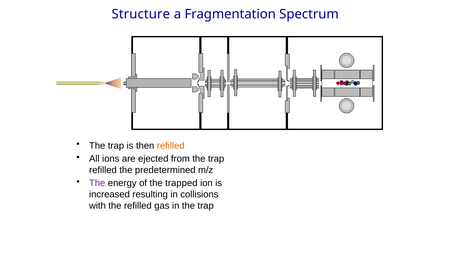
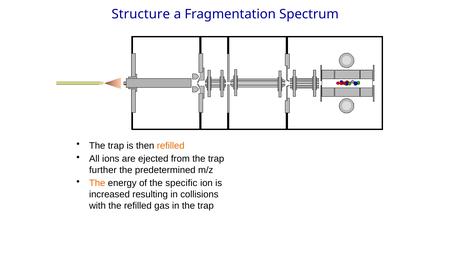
refilled at (103, 170): refilled -> further
The at (97, 183) colour: purple -> orange
trapped: trapped -> specific
